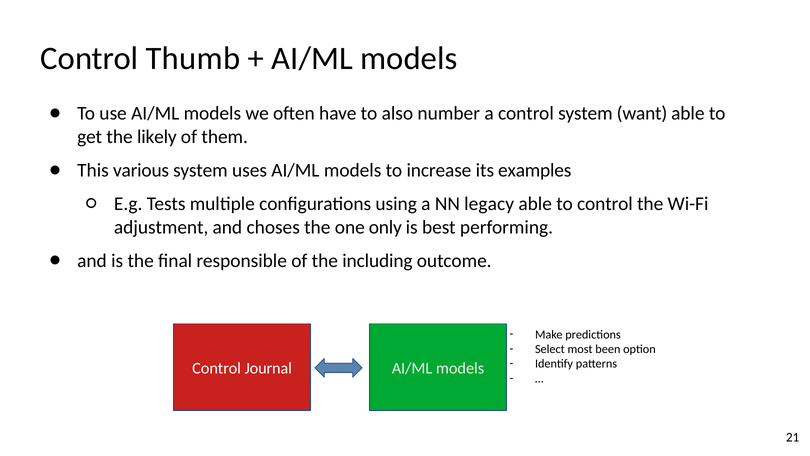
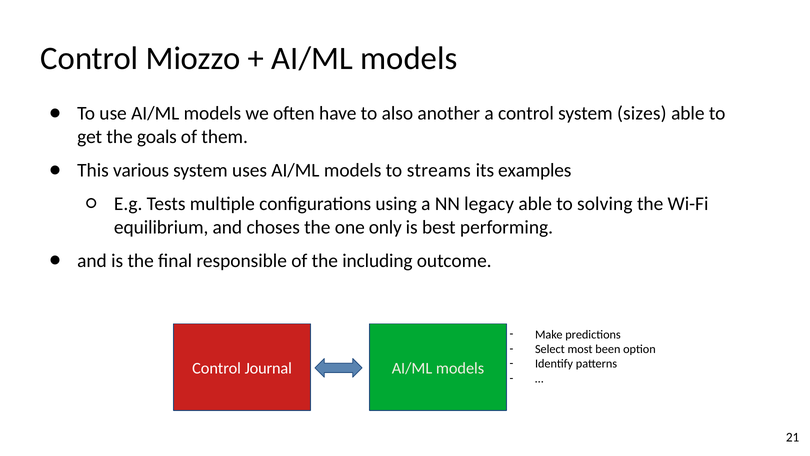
Thumb: Thumb -> Miozzo
number: number -> another
want: want -> sizes
likely: likely -> goals
increase: increase -> streams
to control: control -> solving
adjustment: adjustment -> equilibrium
